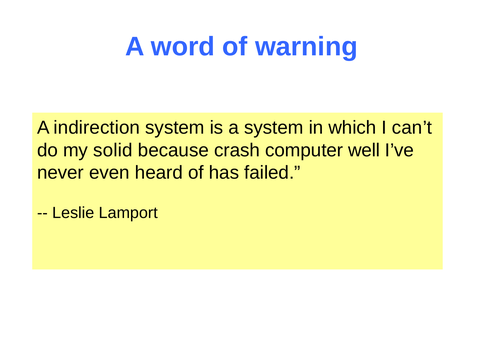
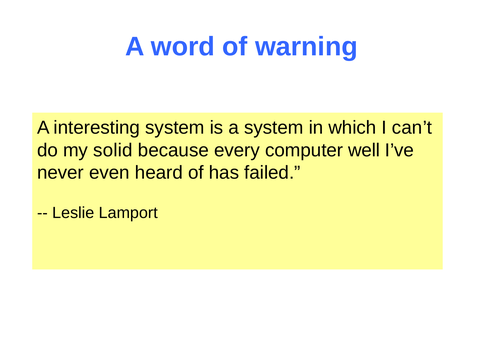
indirection: indirection -> interesting
crash: crash -> every
